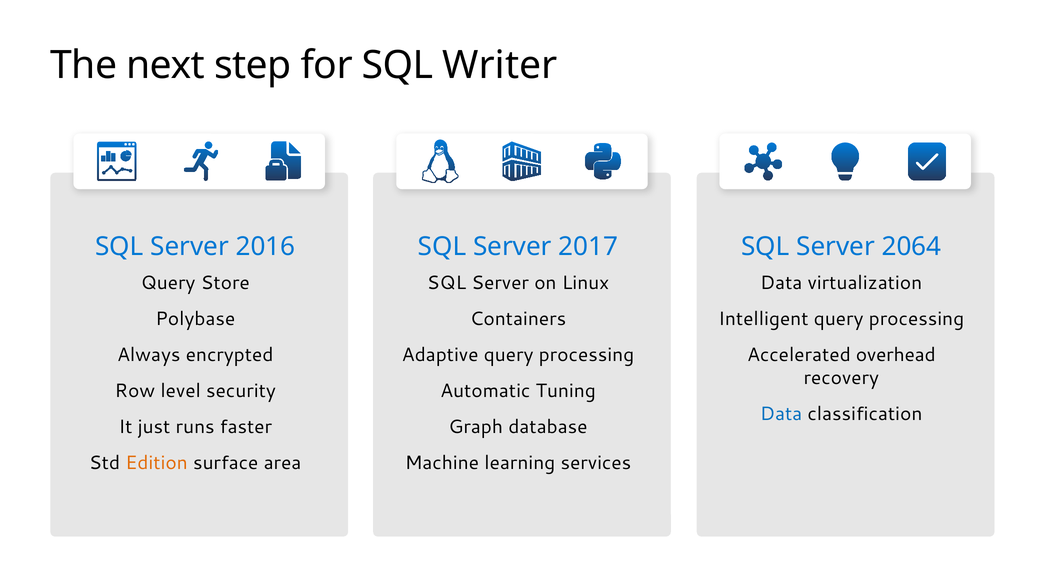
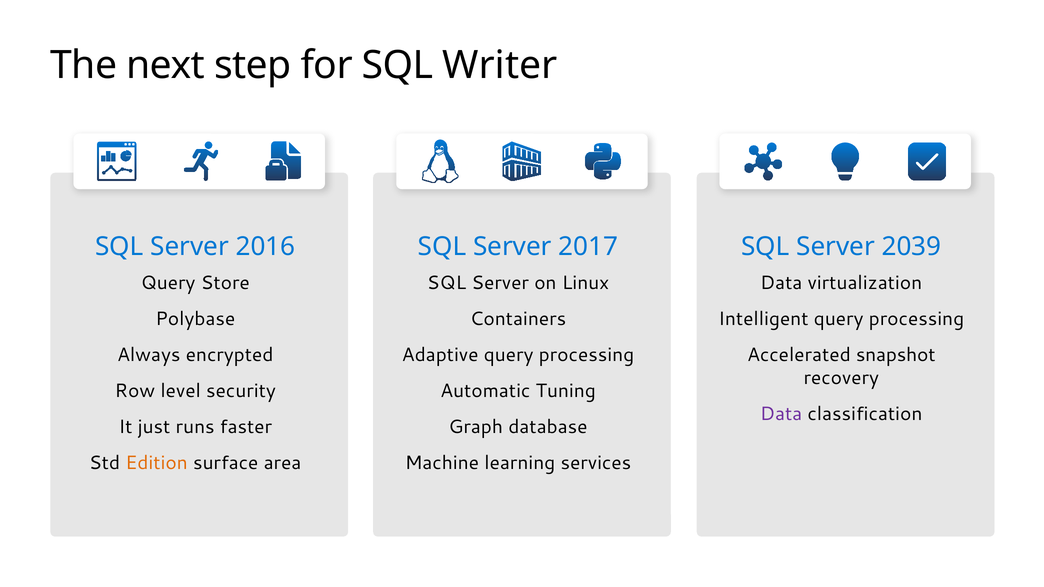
2064: 2064 -> 2039
overhead: overhead -> snapshot
Data at (781, 414) colour: blue -> purple
